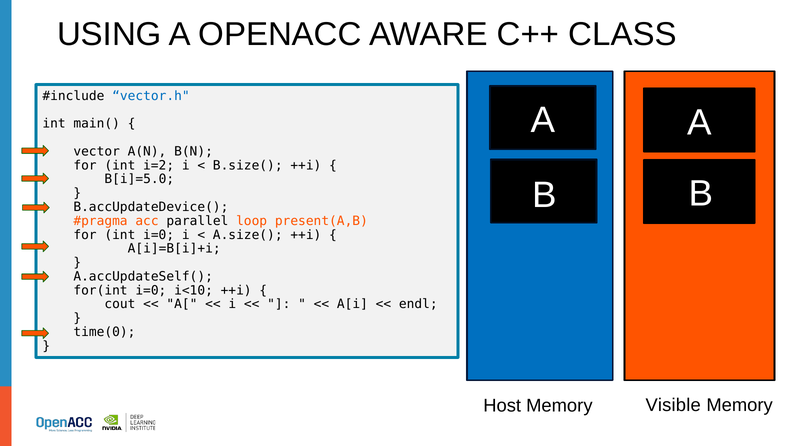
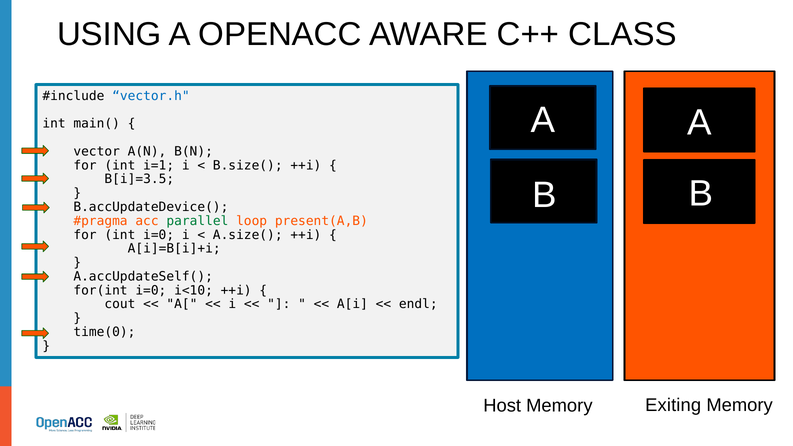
i=2: i=2 -> i=1
B[i]=5.0: B[i]=5.0 -> B[i]=3.5
parallel colour: black -> green
Visible: Visible -> Exiting
